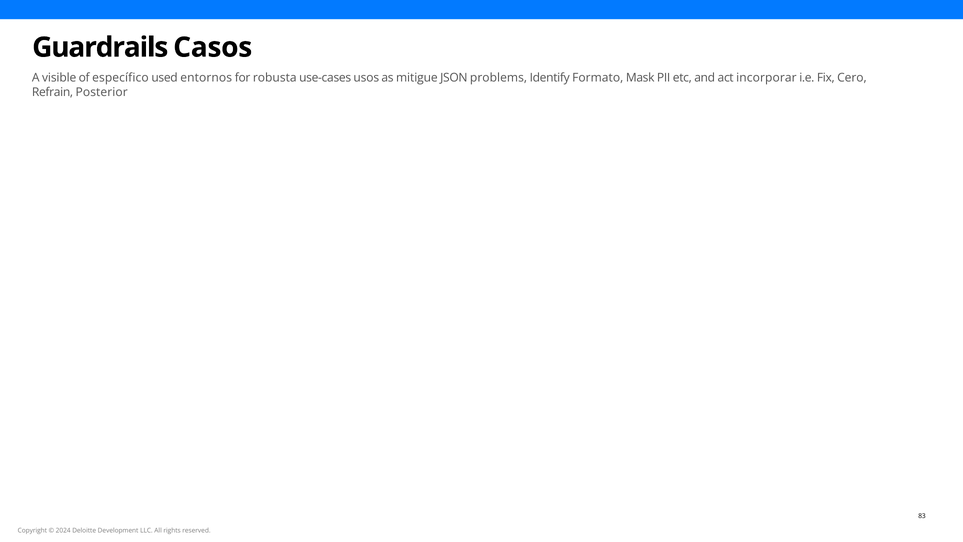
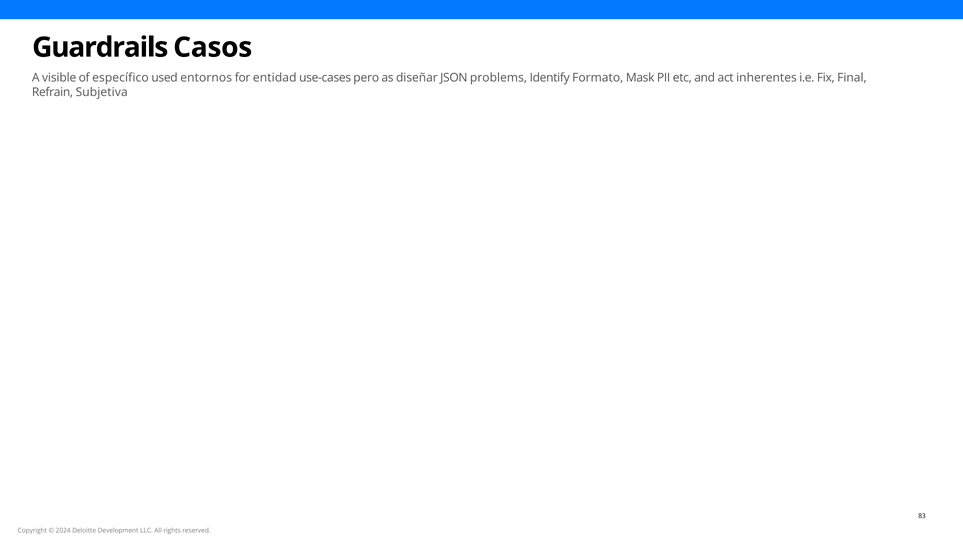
robusta: robusta -> entidad
usos: usos -> pero
mitigue: mitigue -> diseñar
incorporar: incorporar -> inherentes
Cero: Cero -> Final
Posterior: Posterior -> Subjetiva
